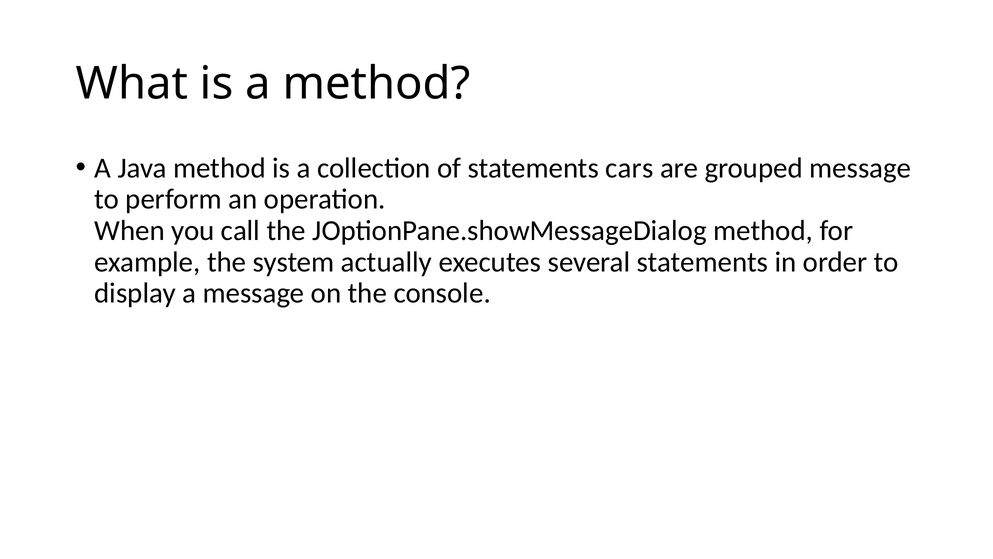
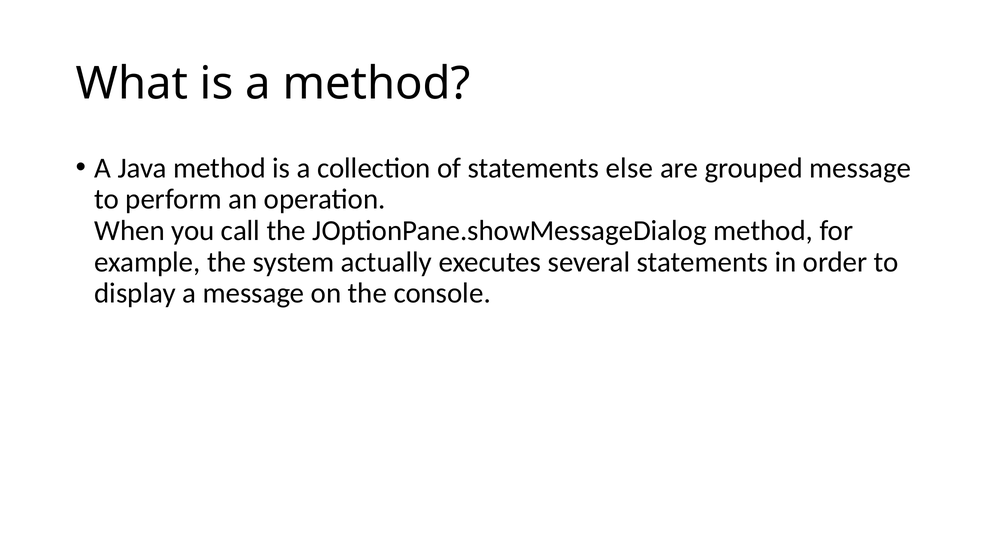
cars: cars -> else
